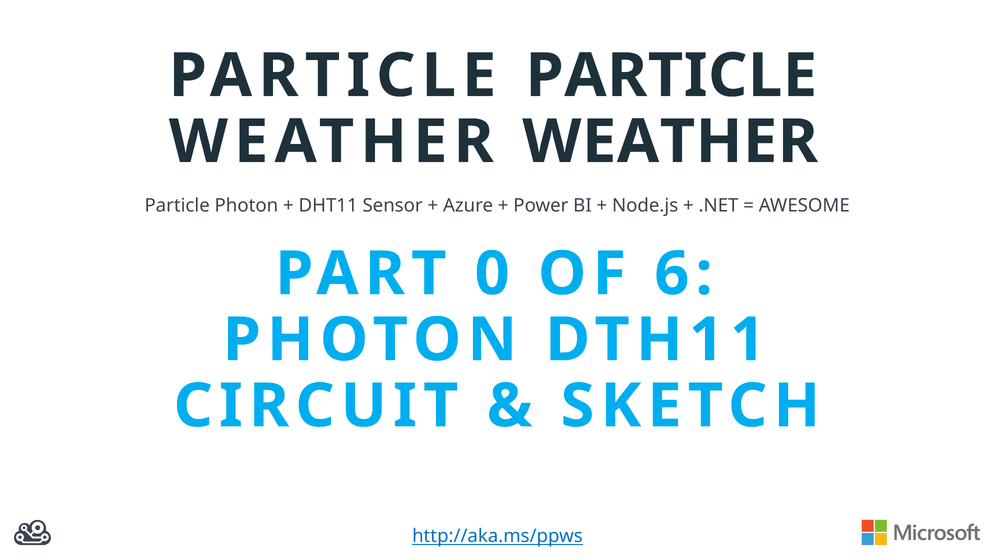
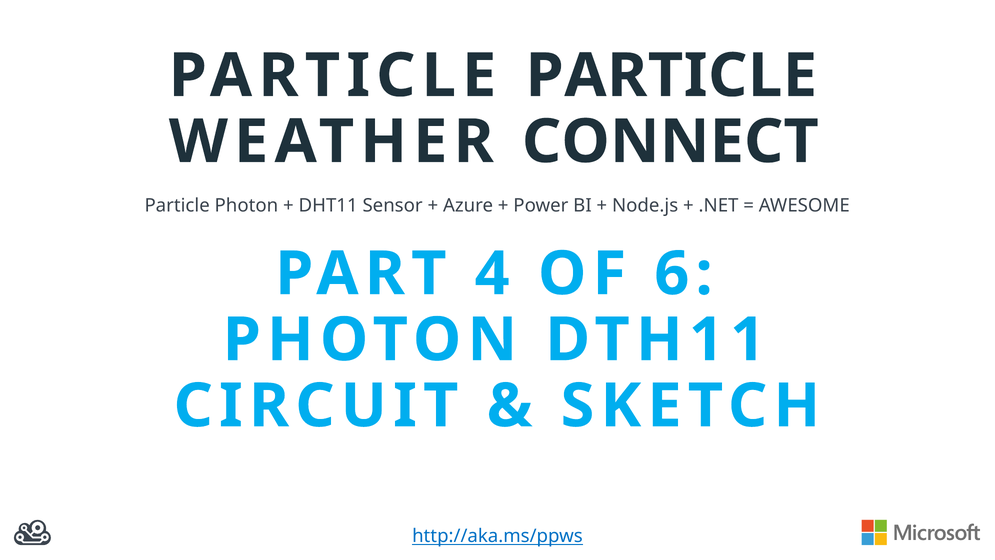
WEATHER WEATHER: WEATHER -> CONNECT
0: 0 -> 4
